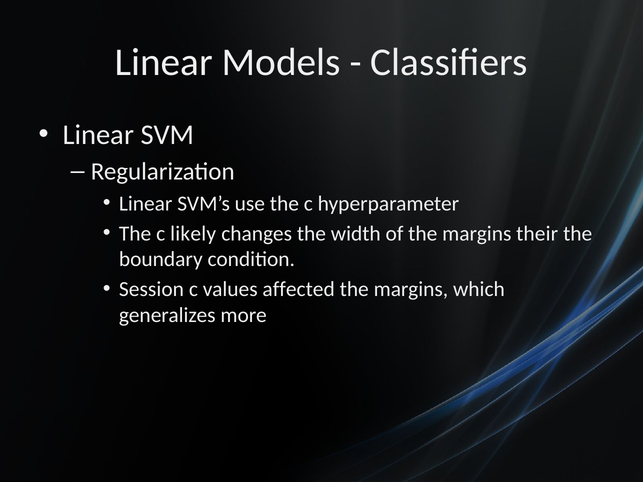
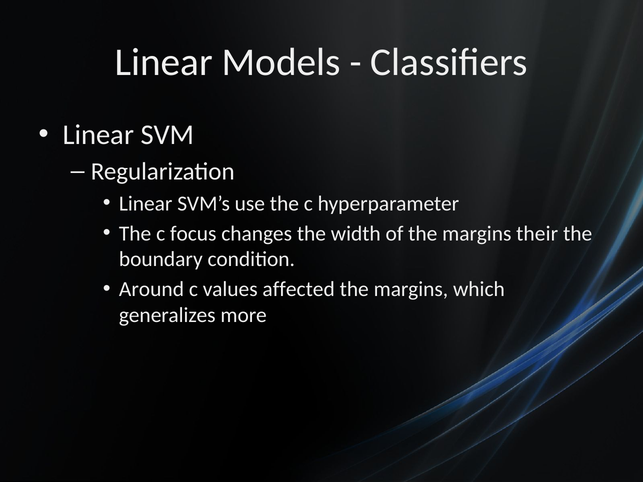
likely: likely -> focus
Session: Session -> Around
